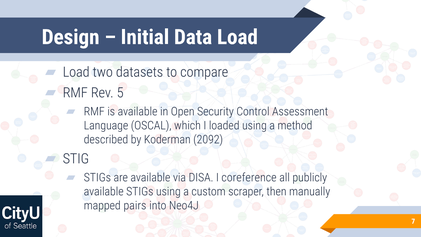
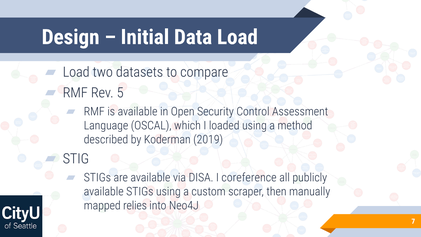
2092: 2092 -> 2019
pairs: pairs -> relies
